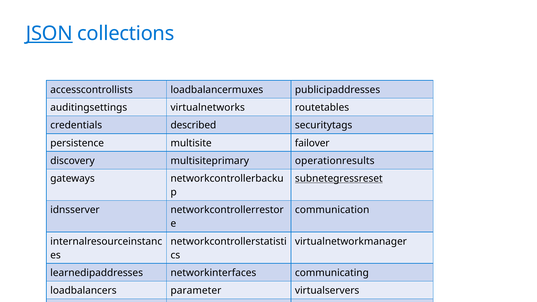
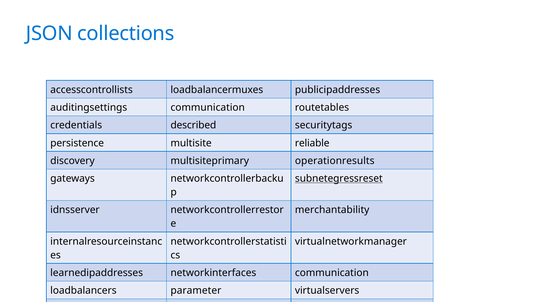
JSON underline: present -> none
auditingsettings virtualnetworks: virtualnetworks -> communication
failover: failover -> reliable
communication: communication -> merchantability
networkinterfaces communicating: communicating -> communication
